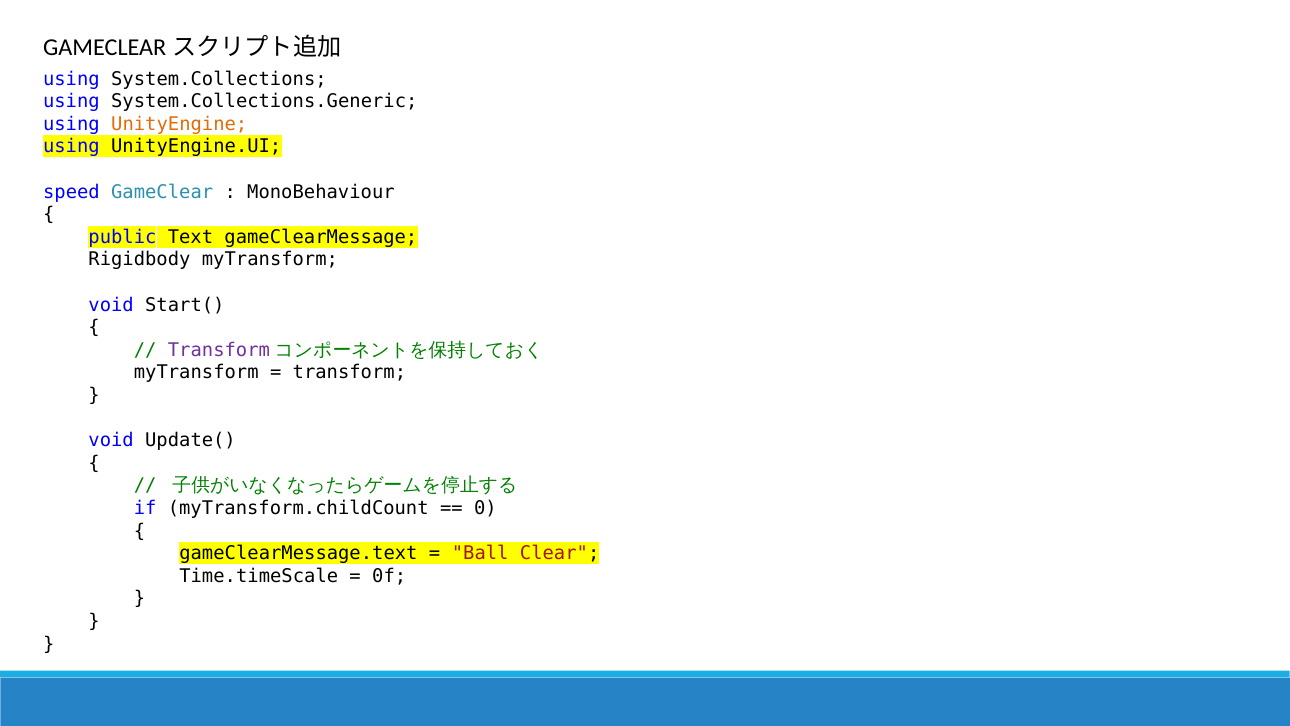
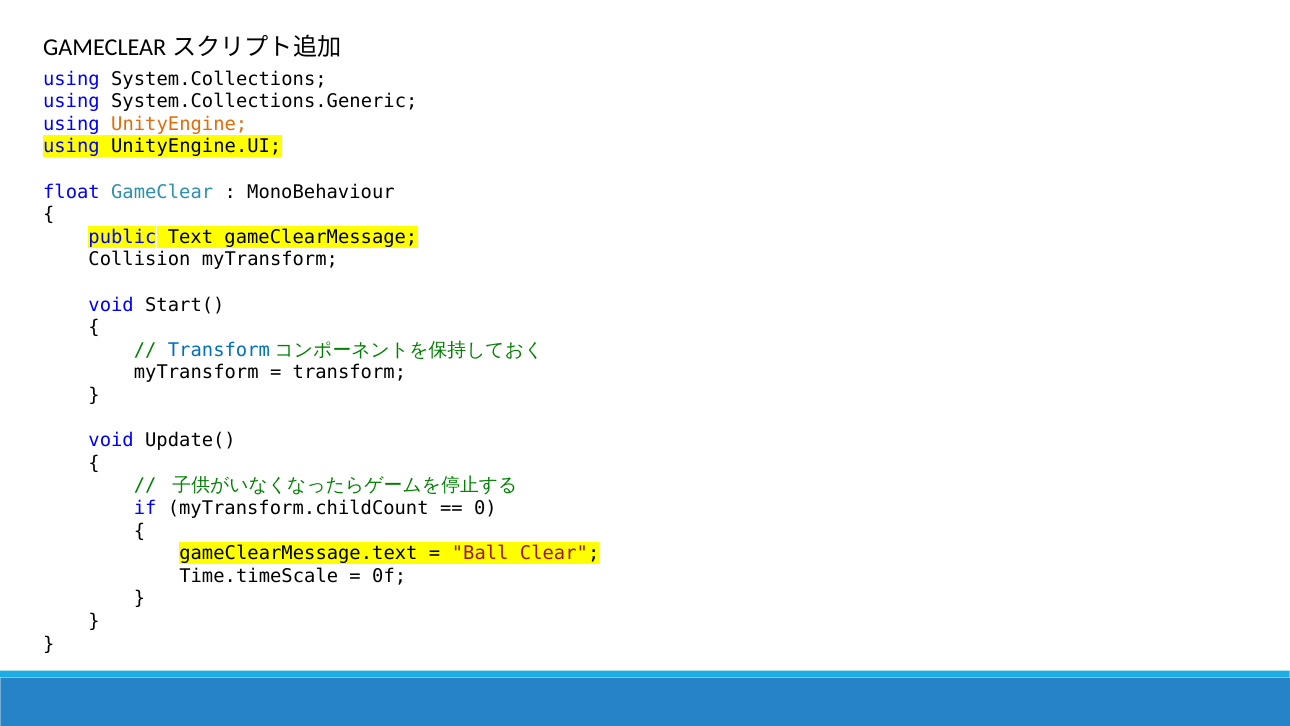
speed: speed -> float
Rigidbody: Rigidbody -> Collision
Transform at (219, 350) colour: purple -> blue
